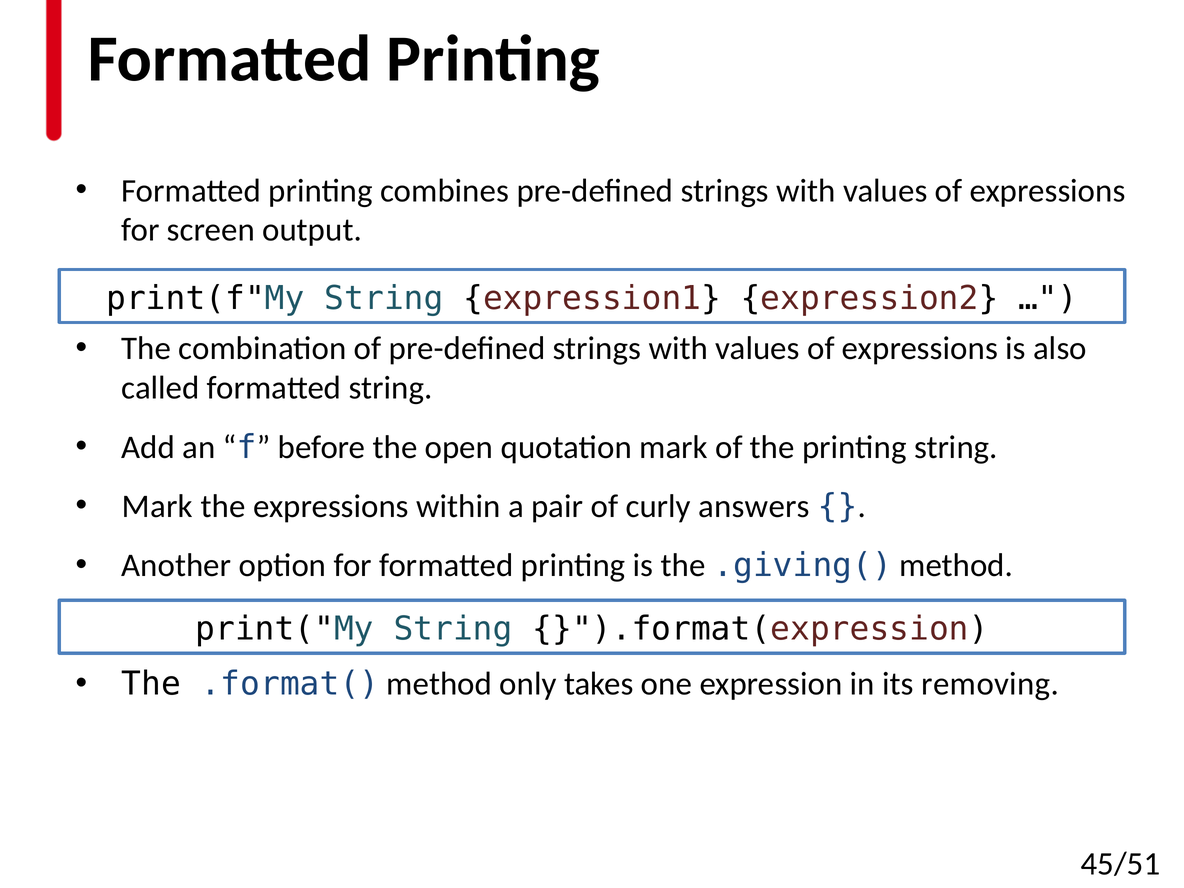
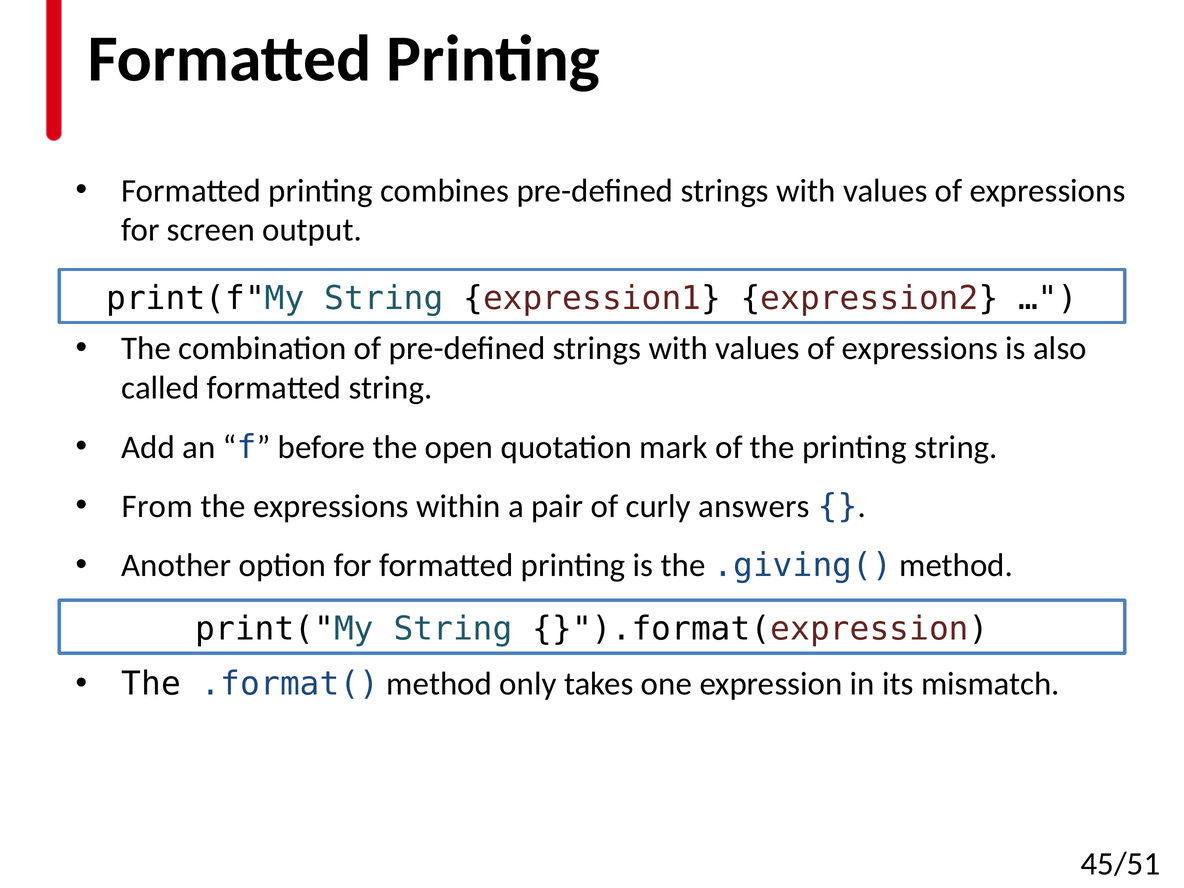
Mark at (157, 506): Mark -> From
removing: removing -> mismatch
